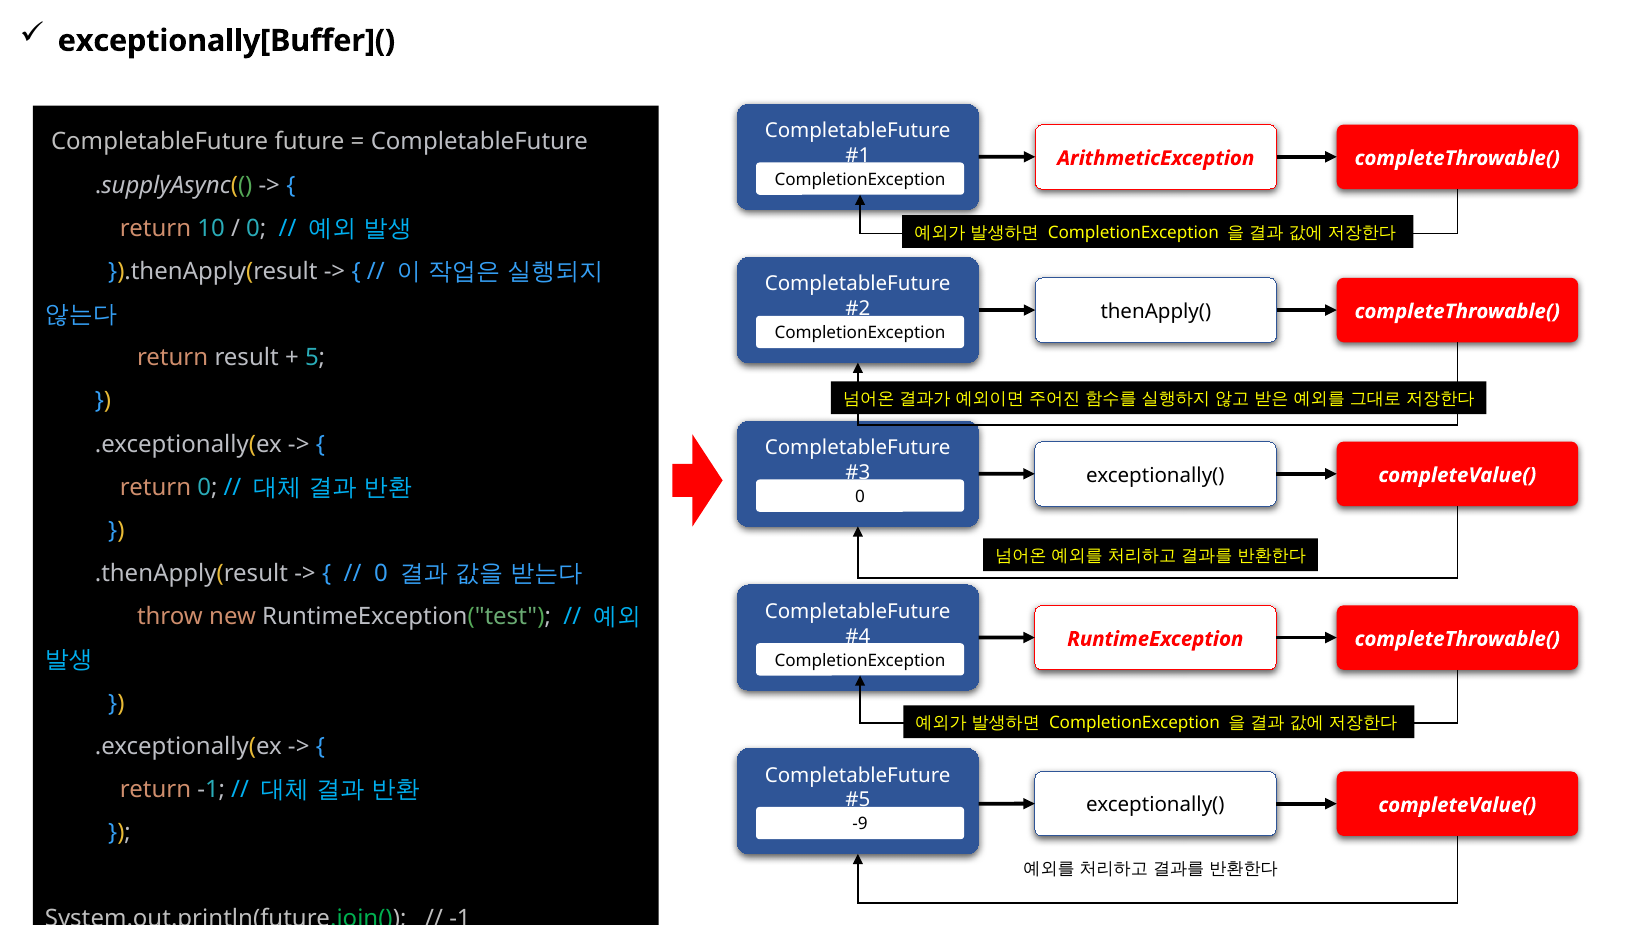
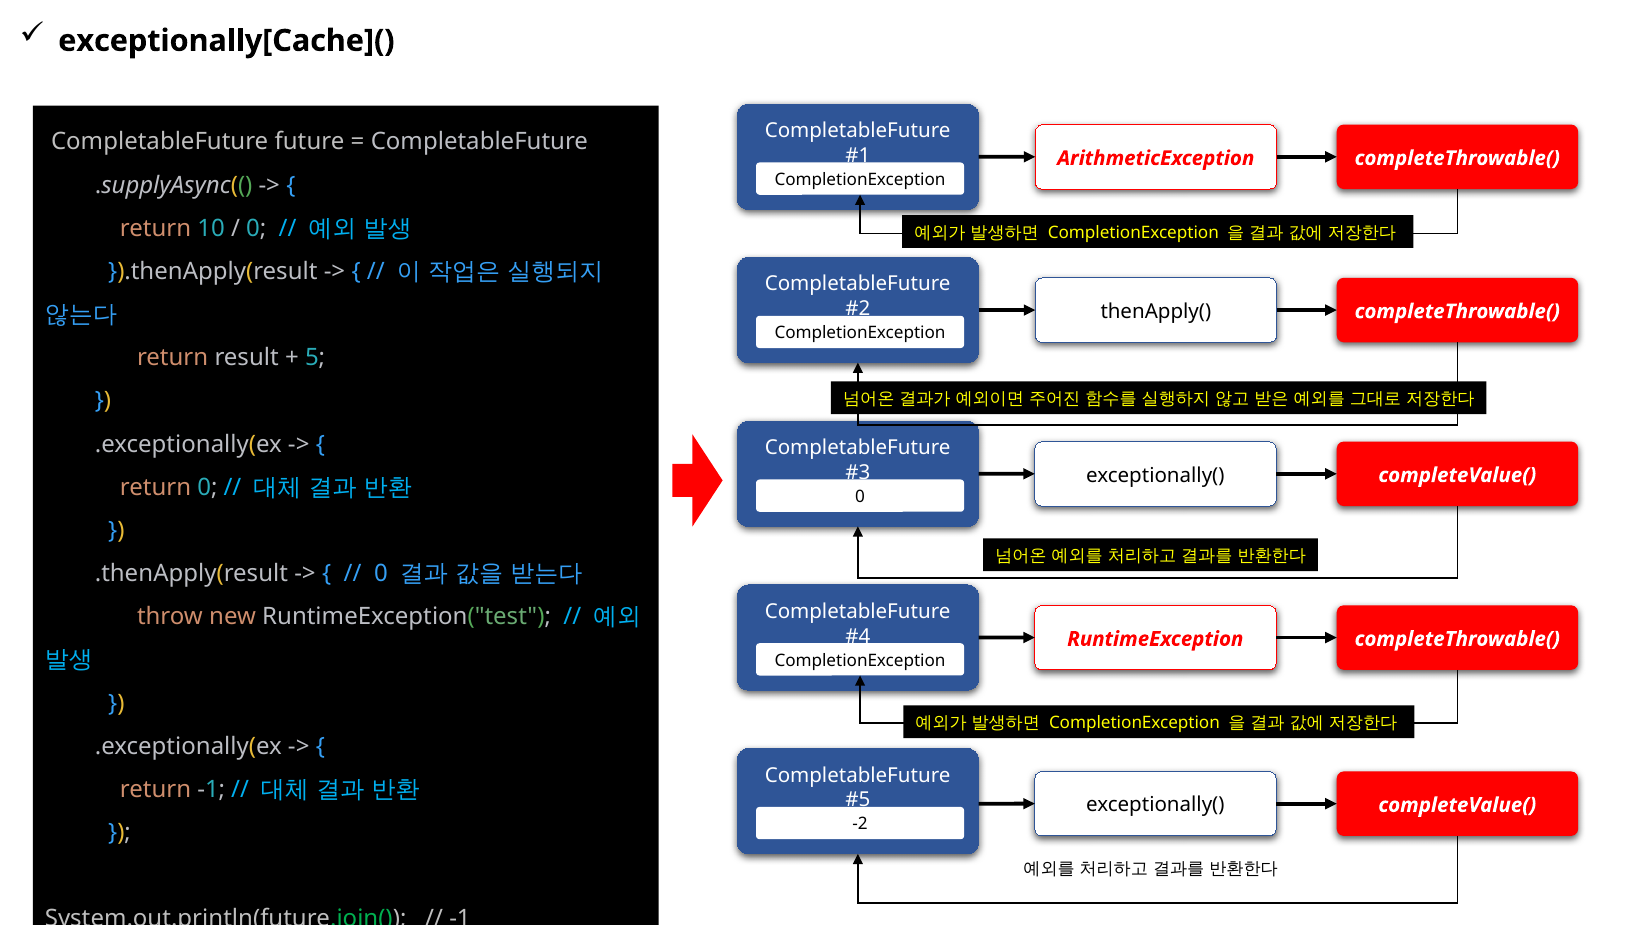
exceptionally[Buffer](: exceptionally[Buffer]( -> exceptionally[Cache](
-9: -9 -> -2
